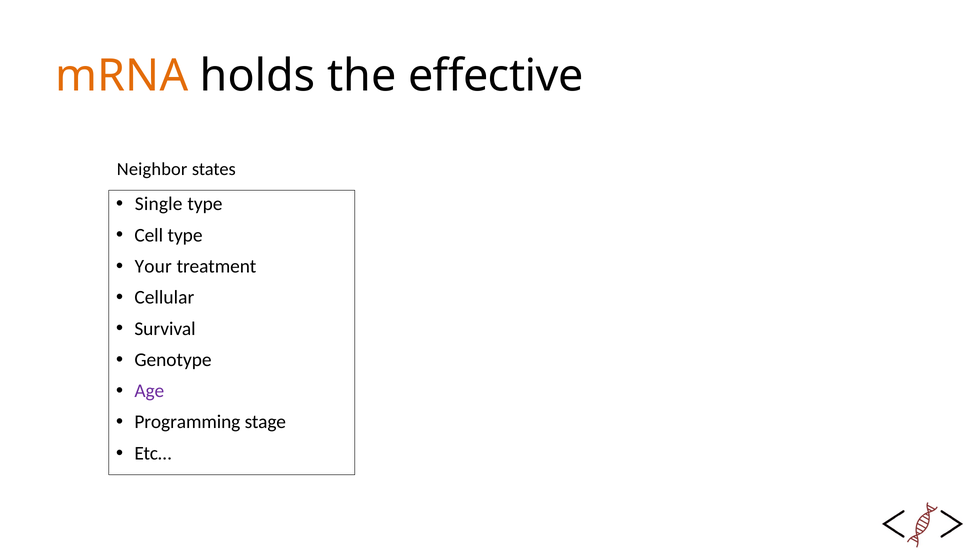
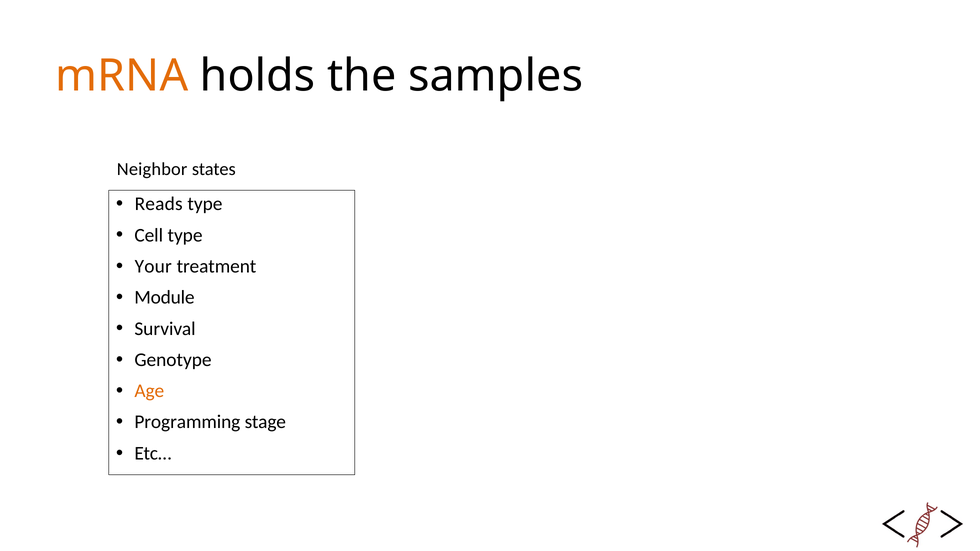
effective: effective -> samples
Single: Single -> Reads
Cellular: Cellular -> Module
Age colour: purple -> orange
